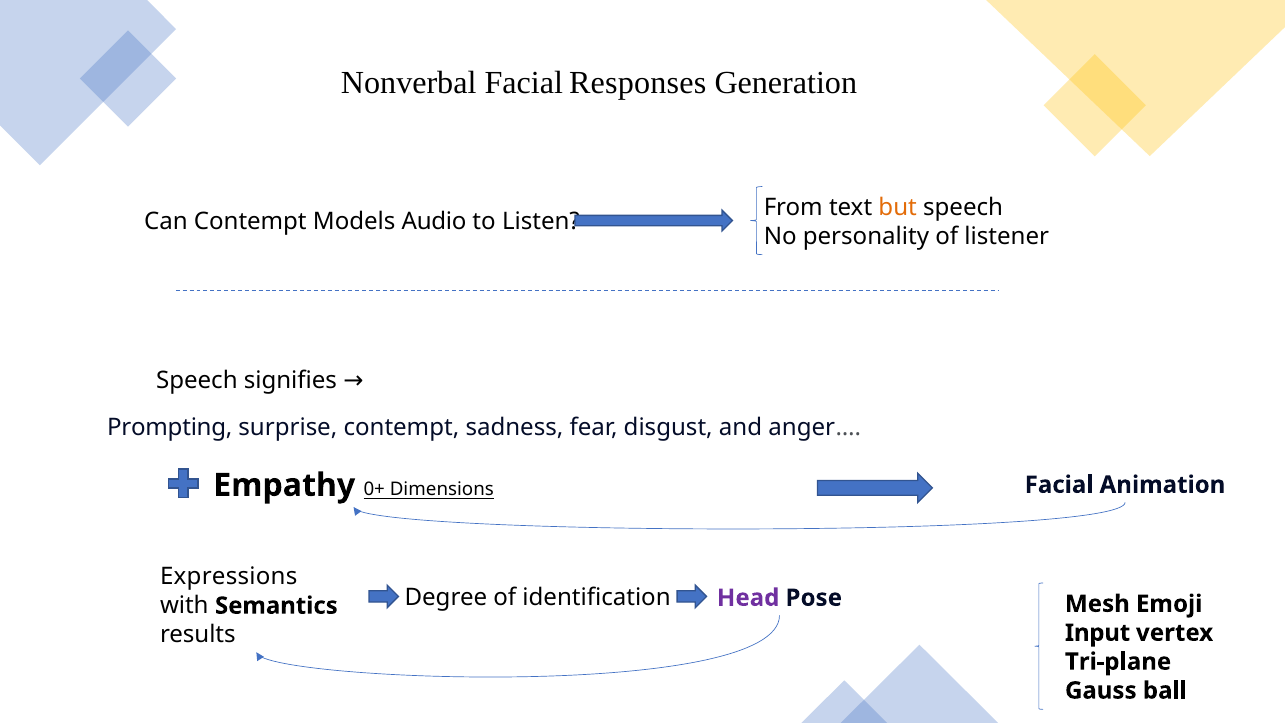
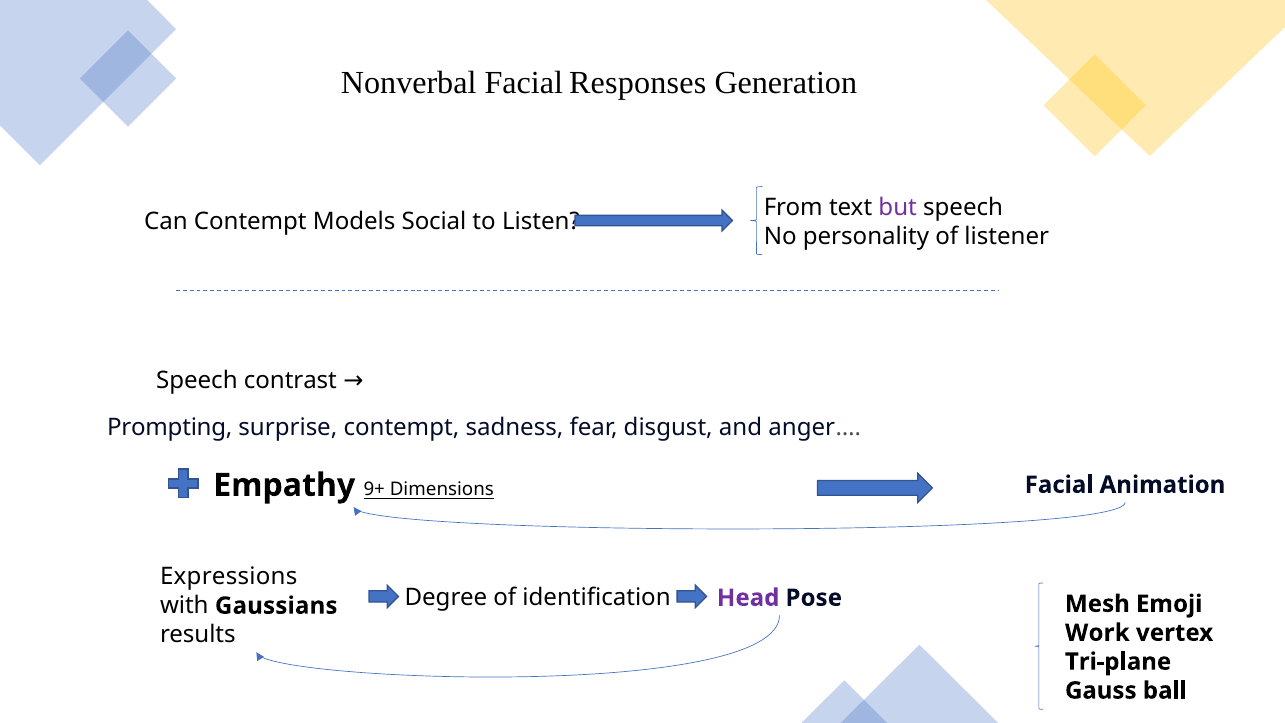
but colour: orange -> purple
Audio: Audio -> Social
signifies: signifies -> contrast
0+: 0+ -> 9+
Semantics: Semantics -> Gaussians
Input: Input -> Work
